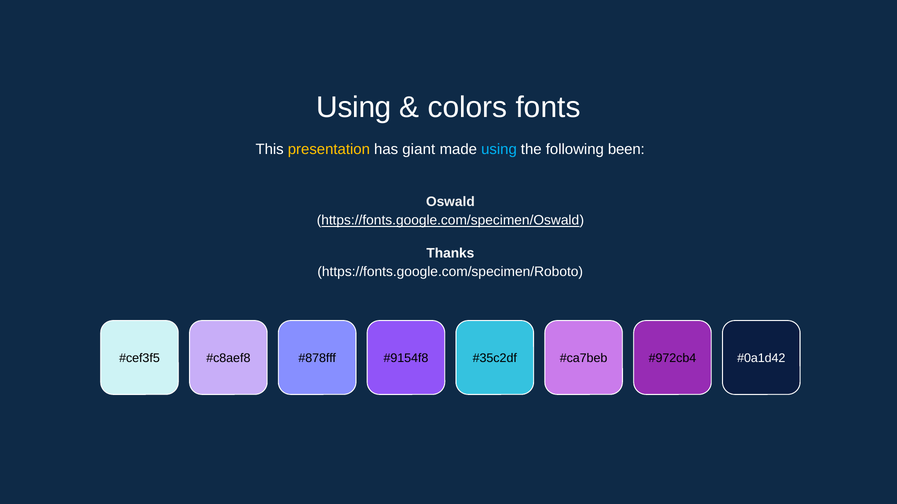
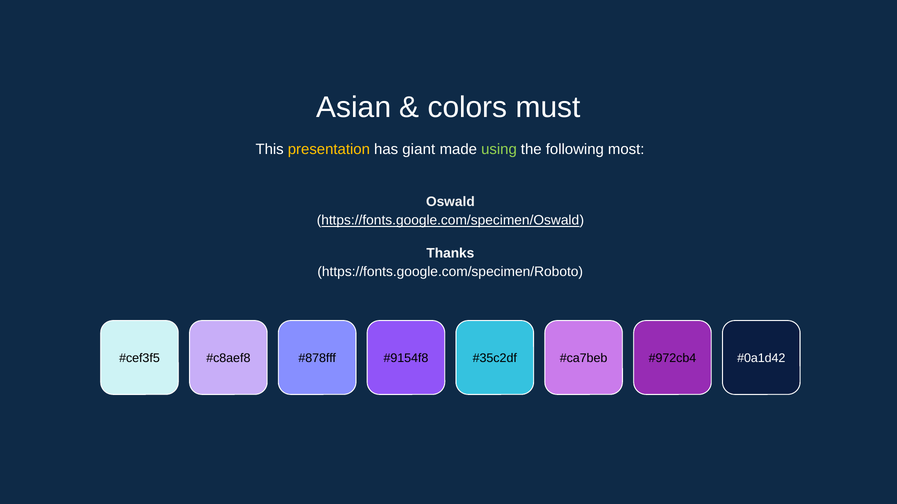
Using at (354, 108): Using -> Asian
fonts: fonts -> must
using at (499, 150) colour: light blue -> light green
been: been -> most
